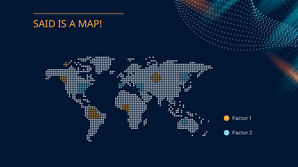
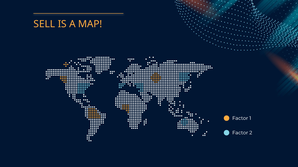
SAID: SAID -> SELL
